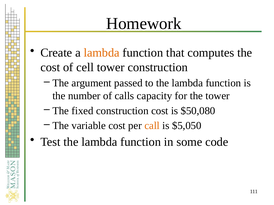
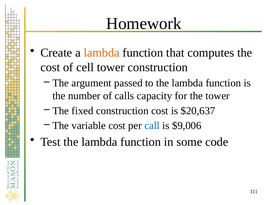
$50,080: $50,080 -> $20,637
call colour: orange -> blue
$5,050: $5,050 -> $9,006
